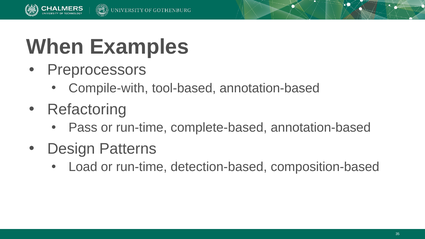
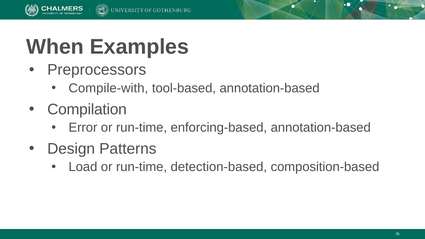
Refactoring: Refactoring -> Compilation
Pass: Pass -> Error
complete-based: complete-based -> enforcing-based
